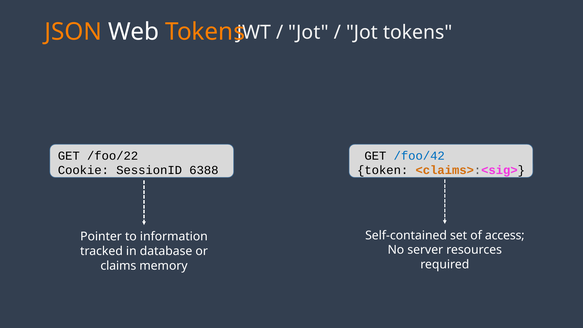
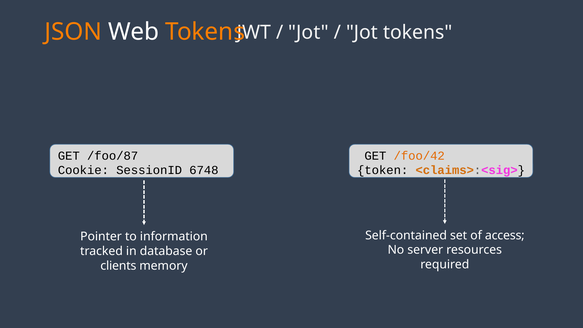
/foo/22: /foo/22 -> /foo/87
/foo/42 colour: blue -> orange
6388: 6388 -> 6748
claims: claims -> clients
